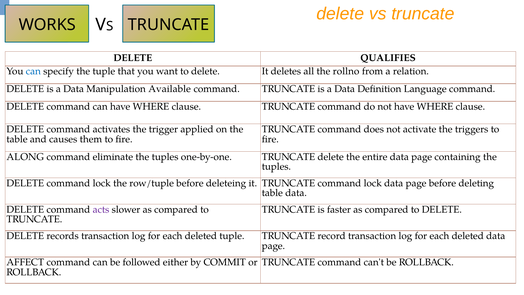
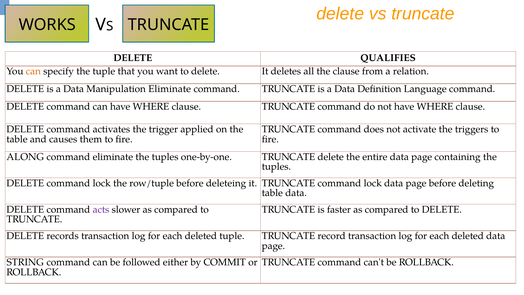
can at (33, 71) colour: blue -> orange
the rollno: rollno -> clause
Manipulation Available: Available -> Eliminate
AFFECT: AFFECT -> STRING
